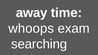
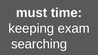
away: away -> must
whoops: whoops -> keeping
